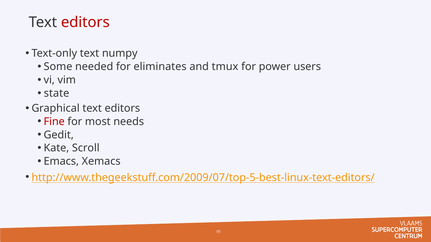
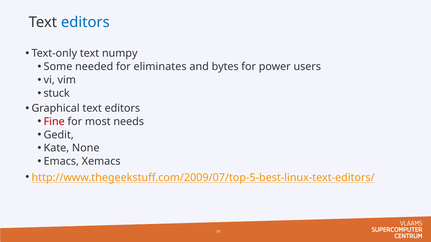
editors at (85, 22) colour: red -> blue
tmux: tmux -> bytes
state: state -> stuck
Scroll: Scroll -> None
